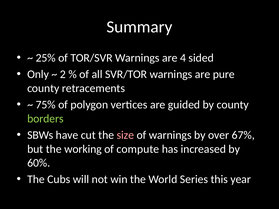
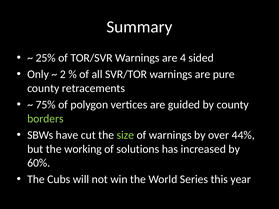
size colour: pink -> light green
67%: 67% -> 44%
compute: compute -> solutions
